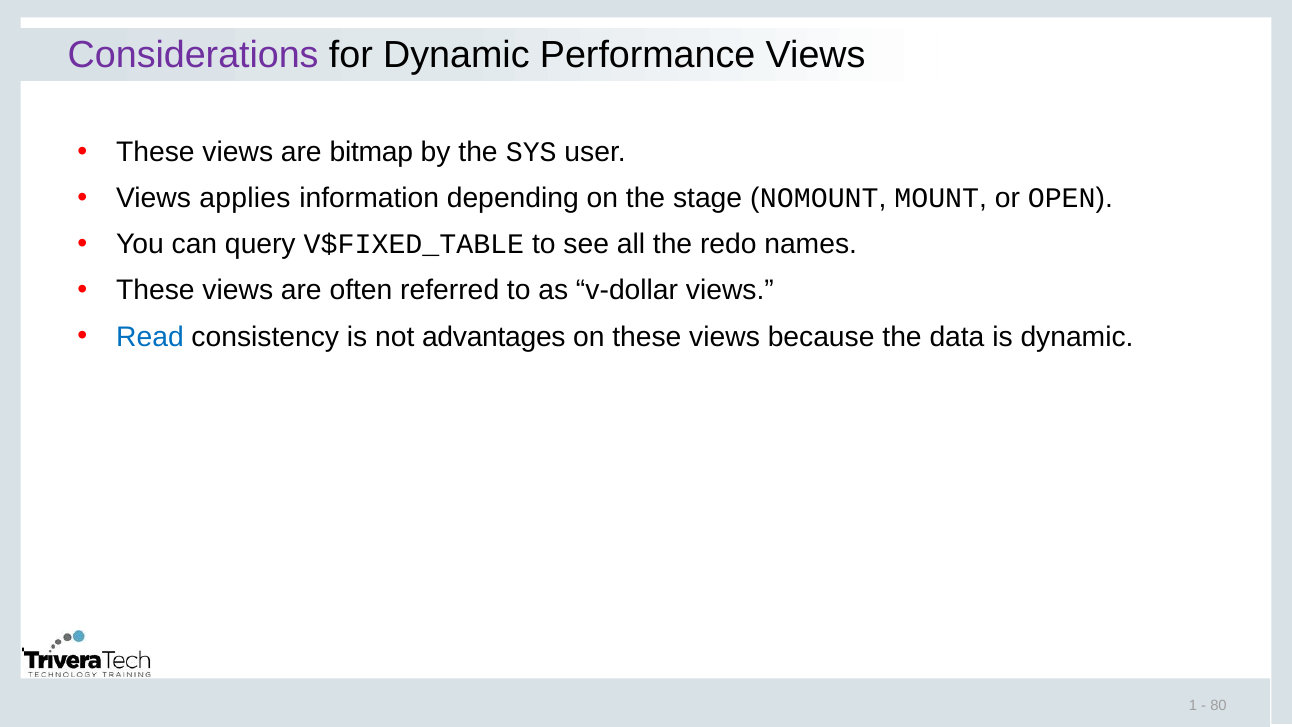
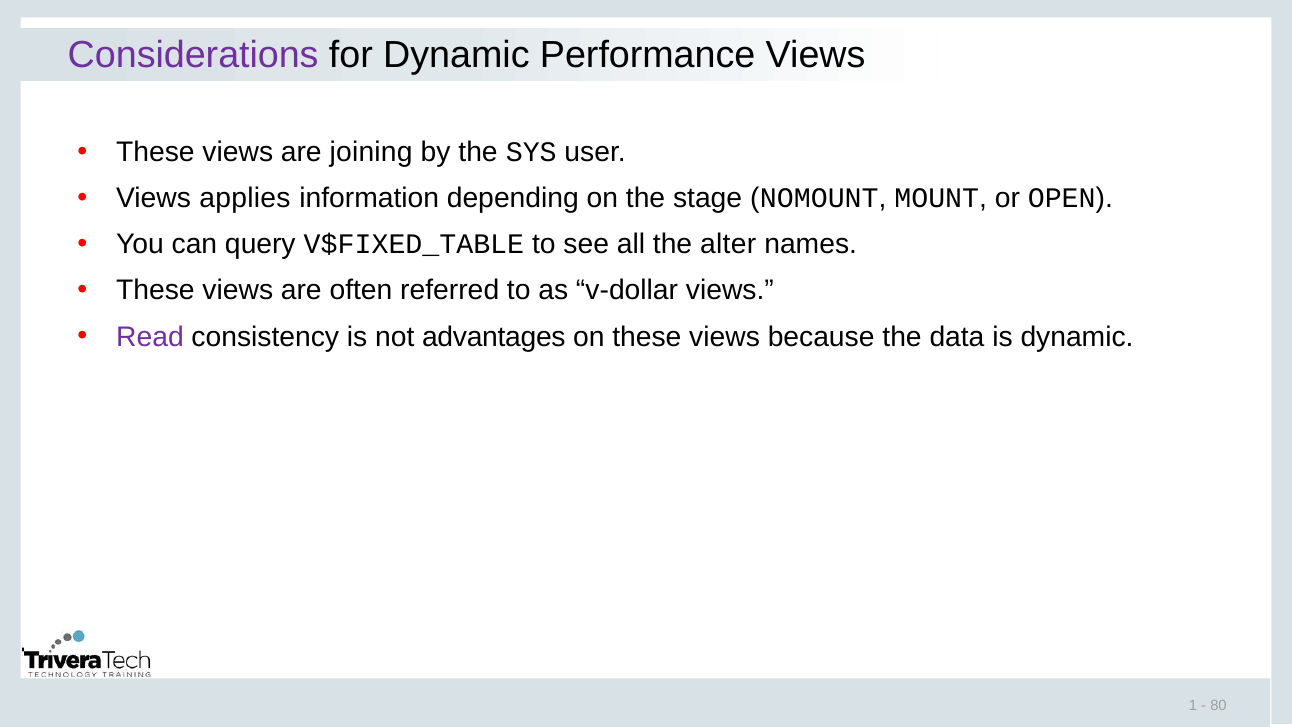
bitmap: bitmap -> joining
redo: redo -> alter
Read colour: blue -> purple
